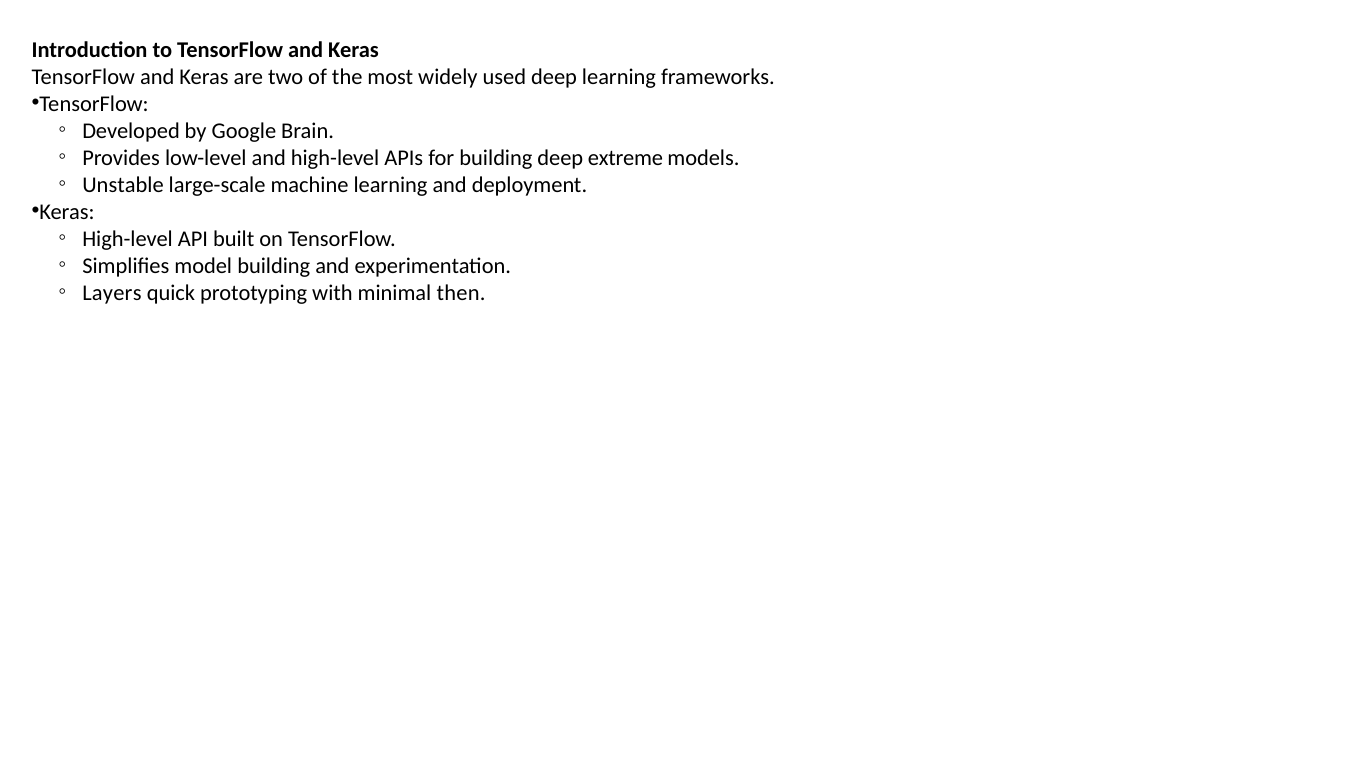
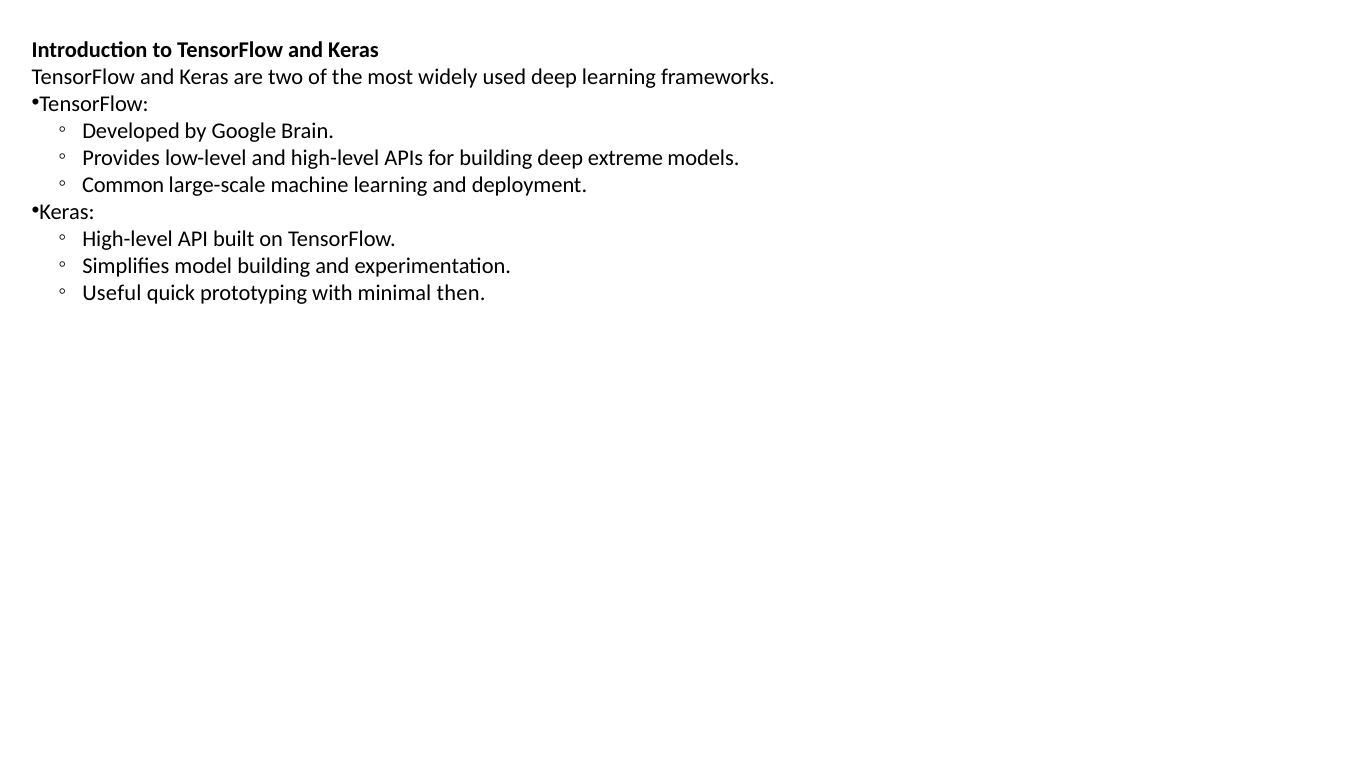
Unstable: Unstable -> Common
Layers: Layers -> Useful
